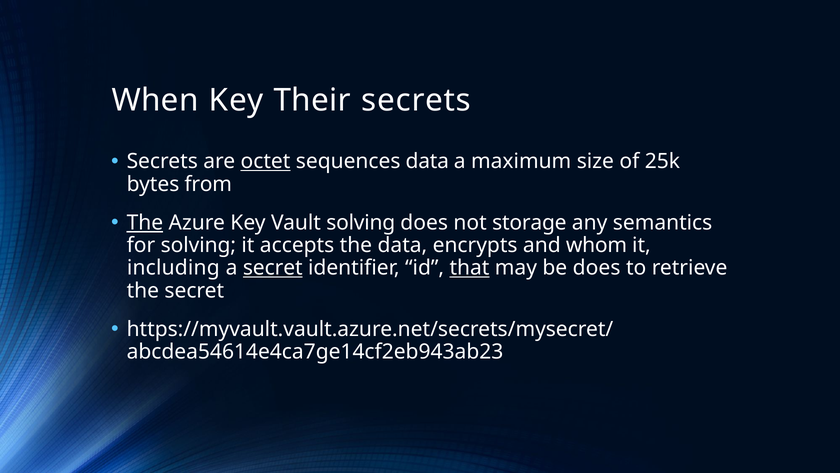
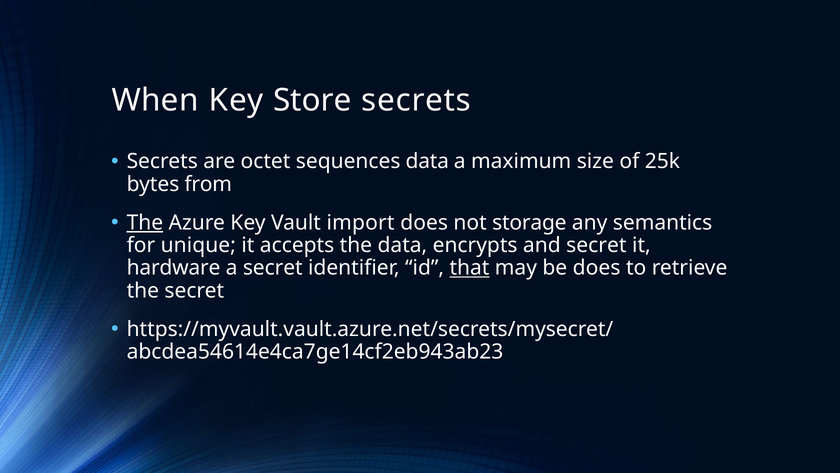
Their: Their -> Store
octet underline: present -> none
Vault solving: solving -> import
for solving: solving -> unique
and whom: whom -> secret
including: including -> hardware
secret at (273, 268) underline: present -> none
